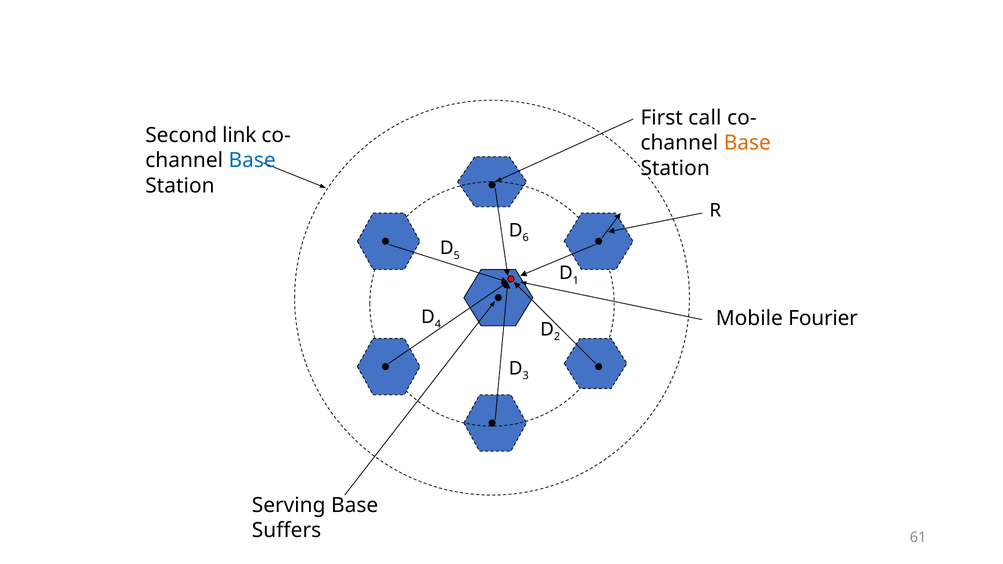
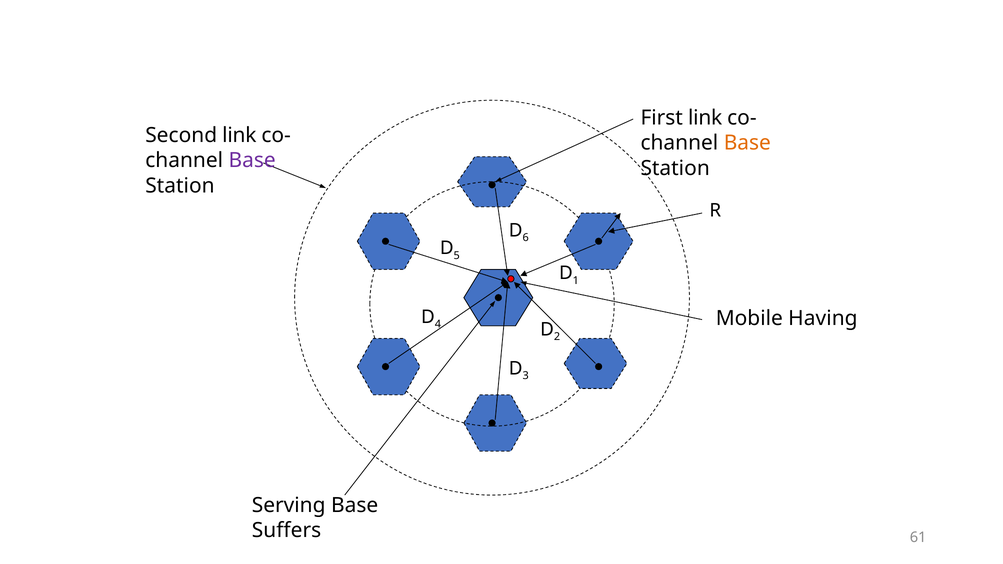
First call: call -> link
Base at (252, 161) colour: blue -> purple
Fourier: Fourier -> Having
